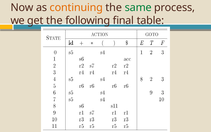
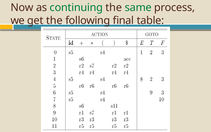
continuing colour: orange -> green
